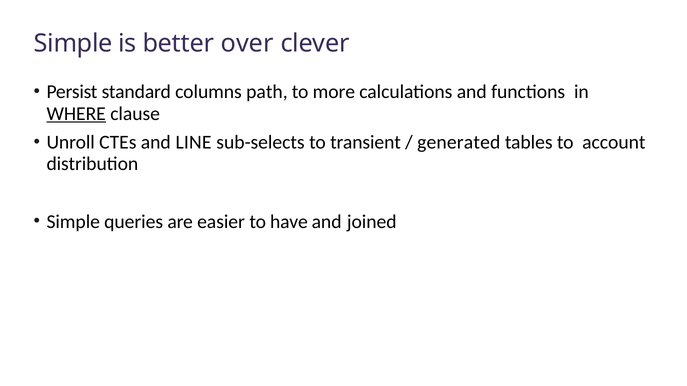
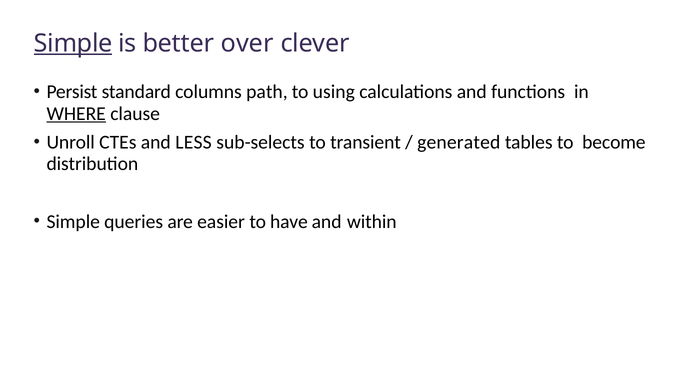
Simple at (73, 43) underline: none -> present
more: more -> using
LINE: LINE -> LESS
account: account -> become
joined: joined -> within
